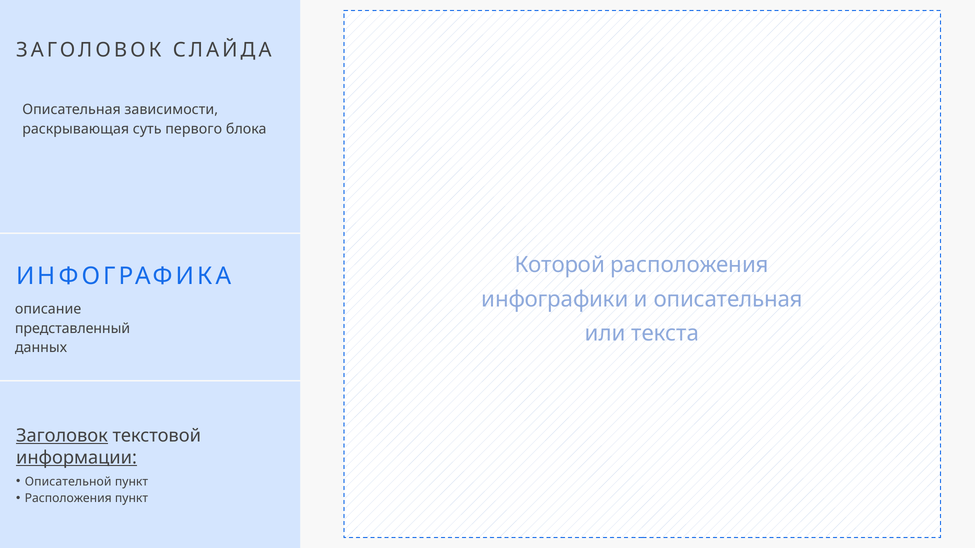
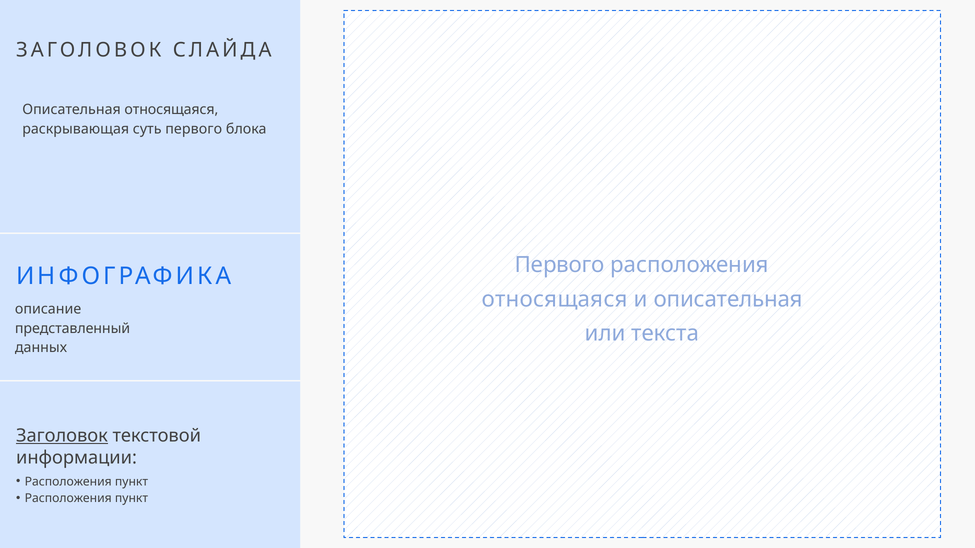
Описательная зависимости: зависимости -> относящаяся
Которой at (560, 265): Которой -> Первого
инфографики at (555, 299): инфографики -> относящаяся
информации underline: present -> none
Описательной at (68, 482): Описательной -> Расположения
